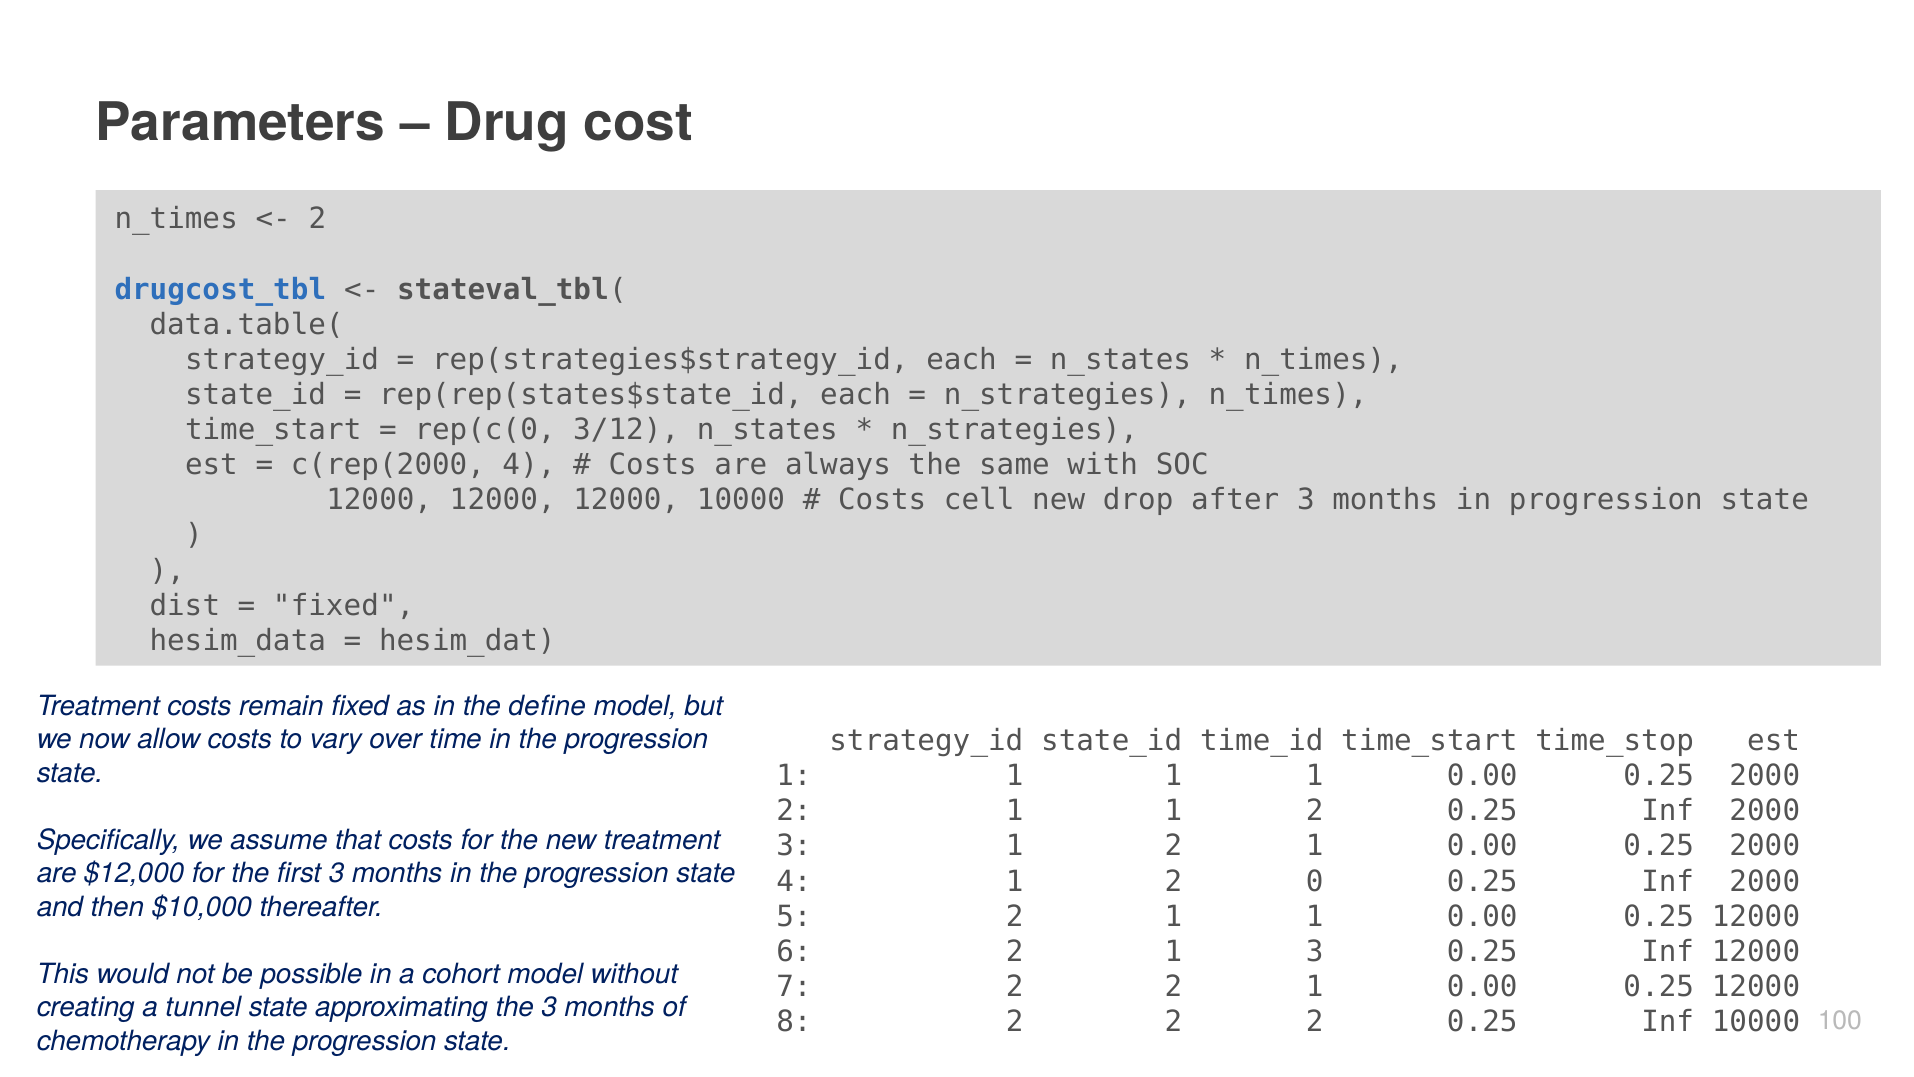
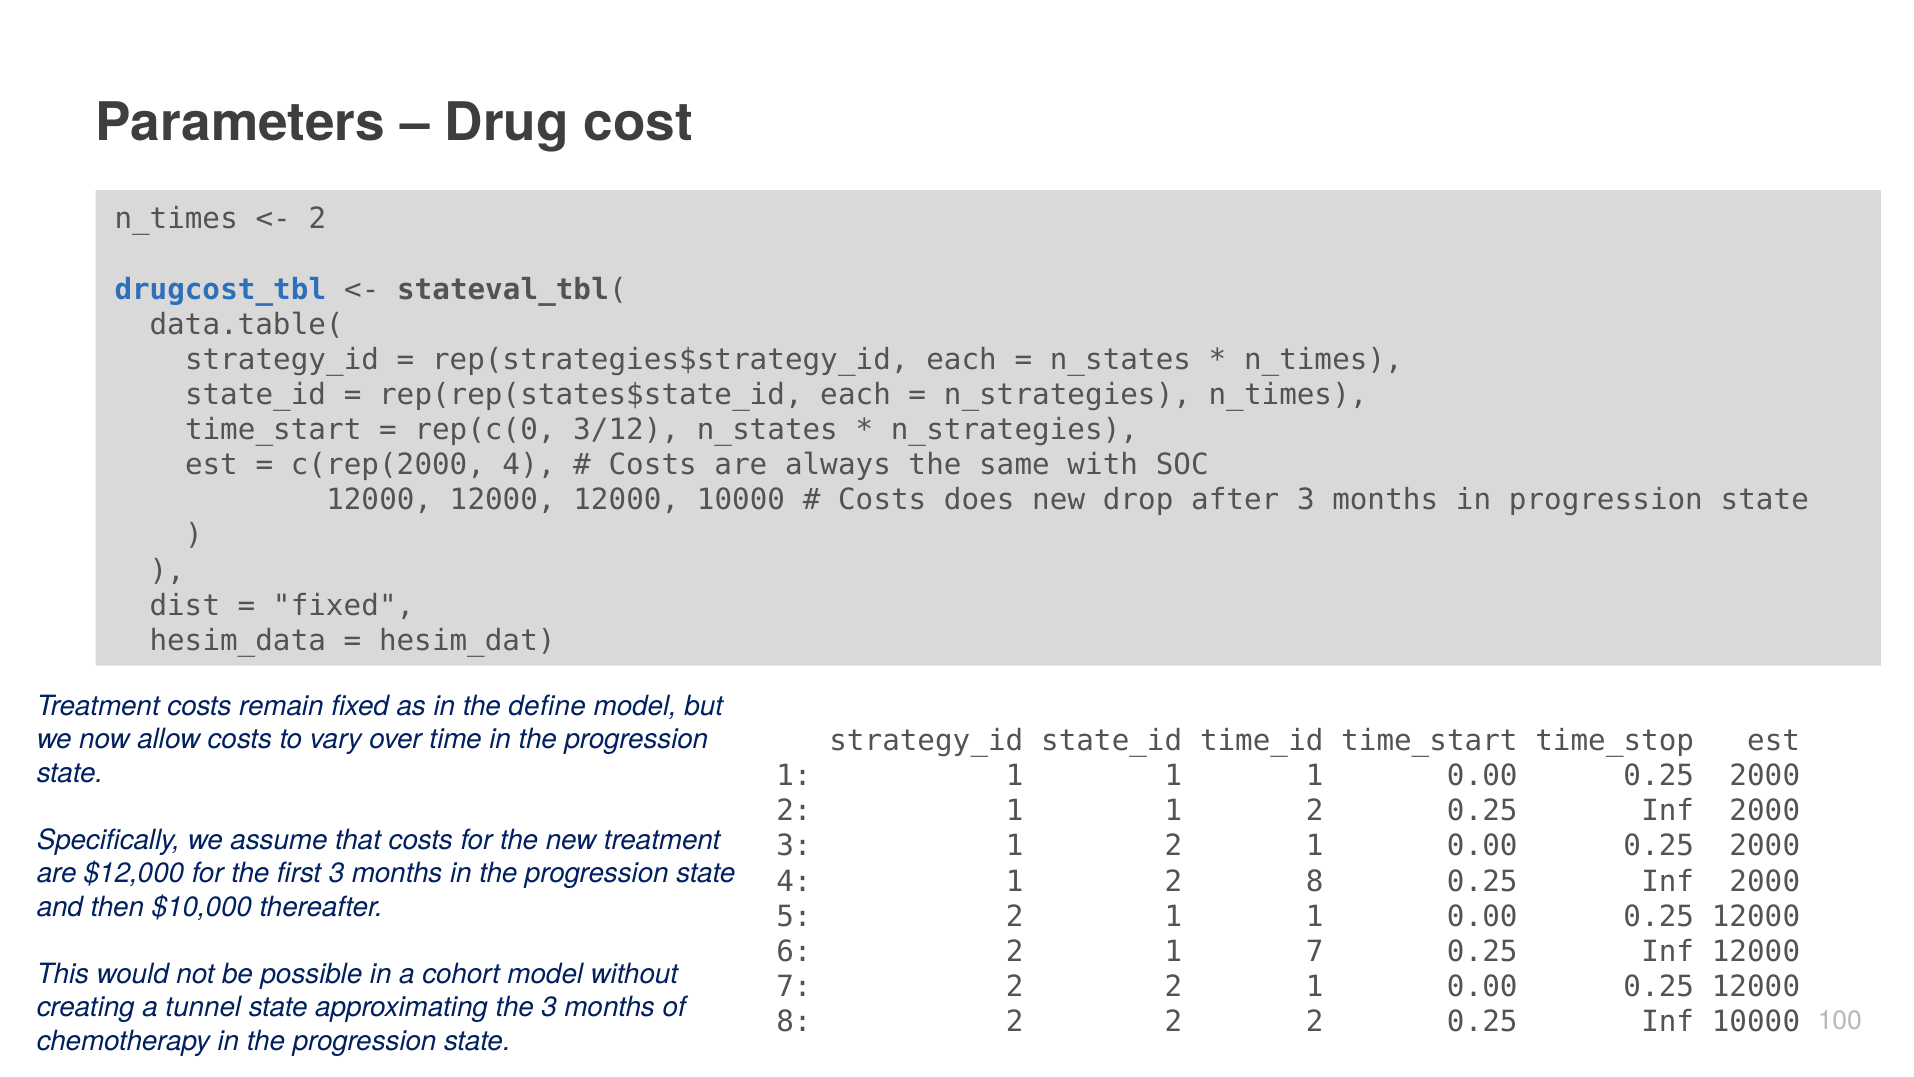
cell: cell -> does
2 0: 0 -> 8
1 3: 3 -> 7
